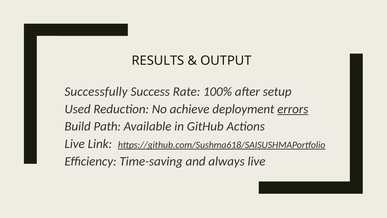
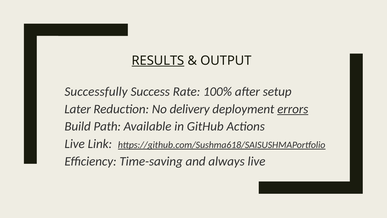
RESULTS underline: none -> present
Used: Used -> Later
achieve: achieve -> delivery
